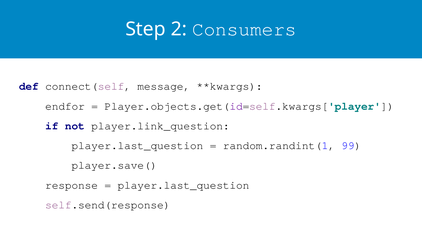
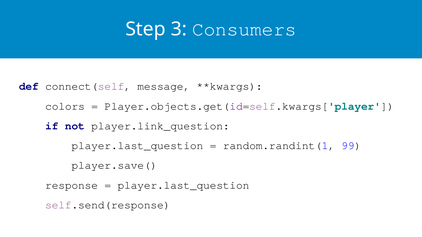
2: 2 -> 3
endfor: endfor -> colors
